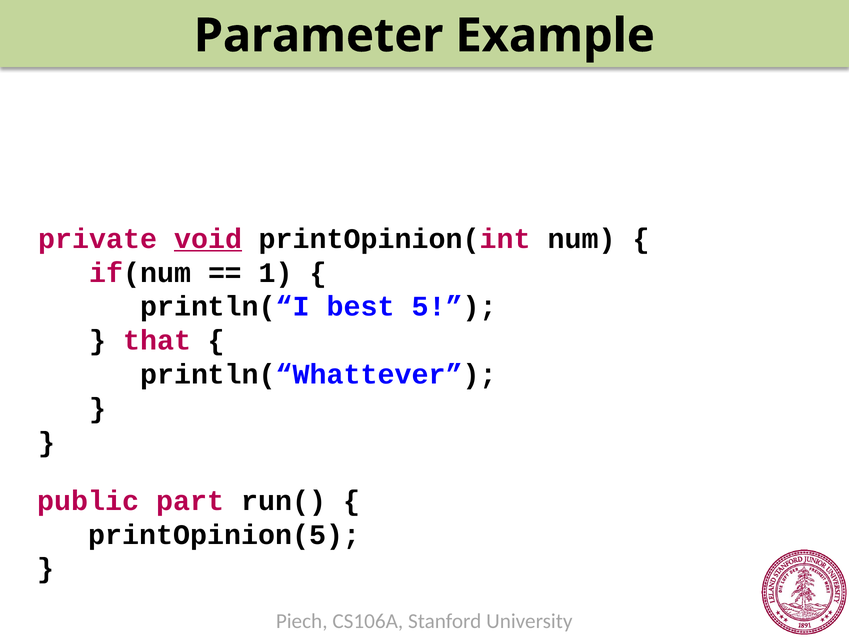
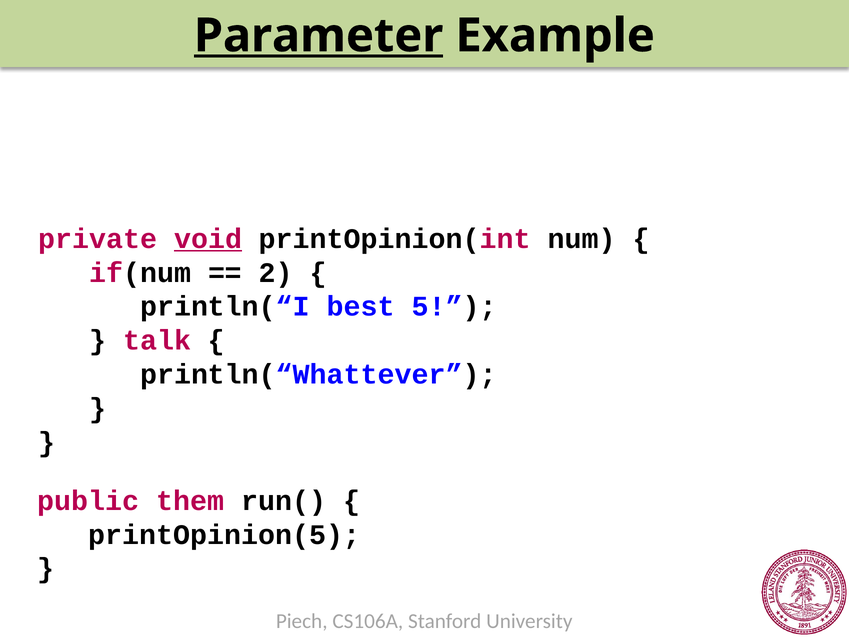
Parameter underline: none -> present
1: 1 -> 2
that: that -> talk
part: part -> them
